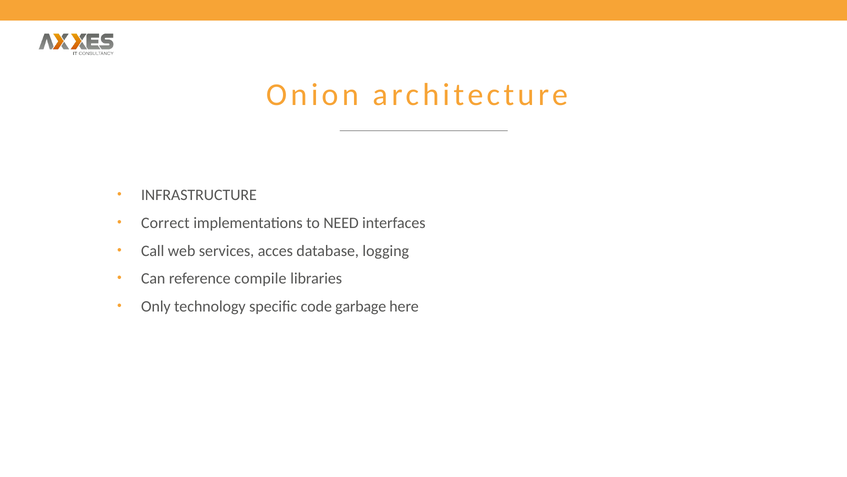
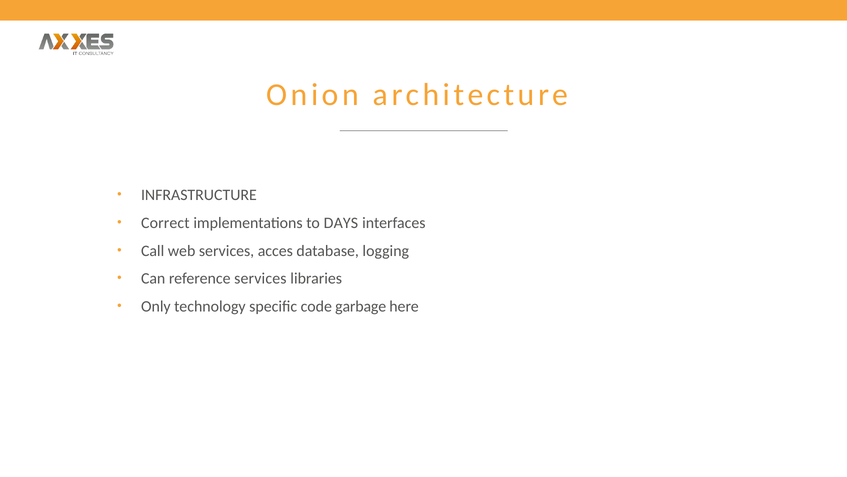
NEED: NEED -> DAYS
reference compile: compile -> services
